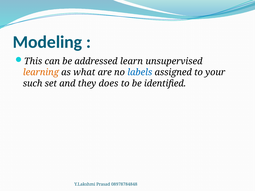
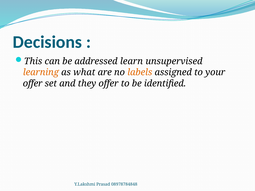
Modeling: Modeling -> Decisions
labels colour: blue -> orange
such at (33, 83): such -> offer
they does: does -> offer
